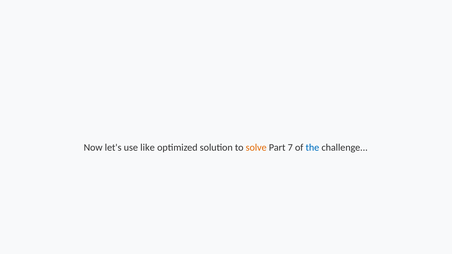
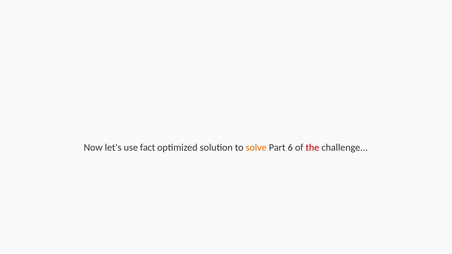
like: like -> fact
7: 7 -> 6
the colour: blue -> red
